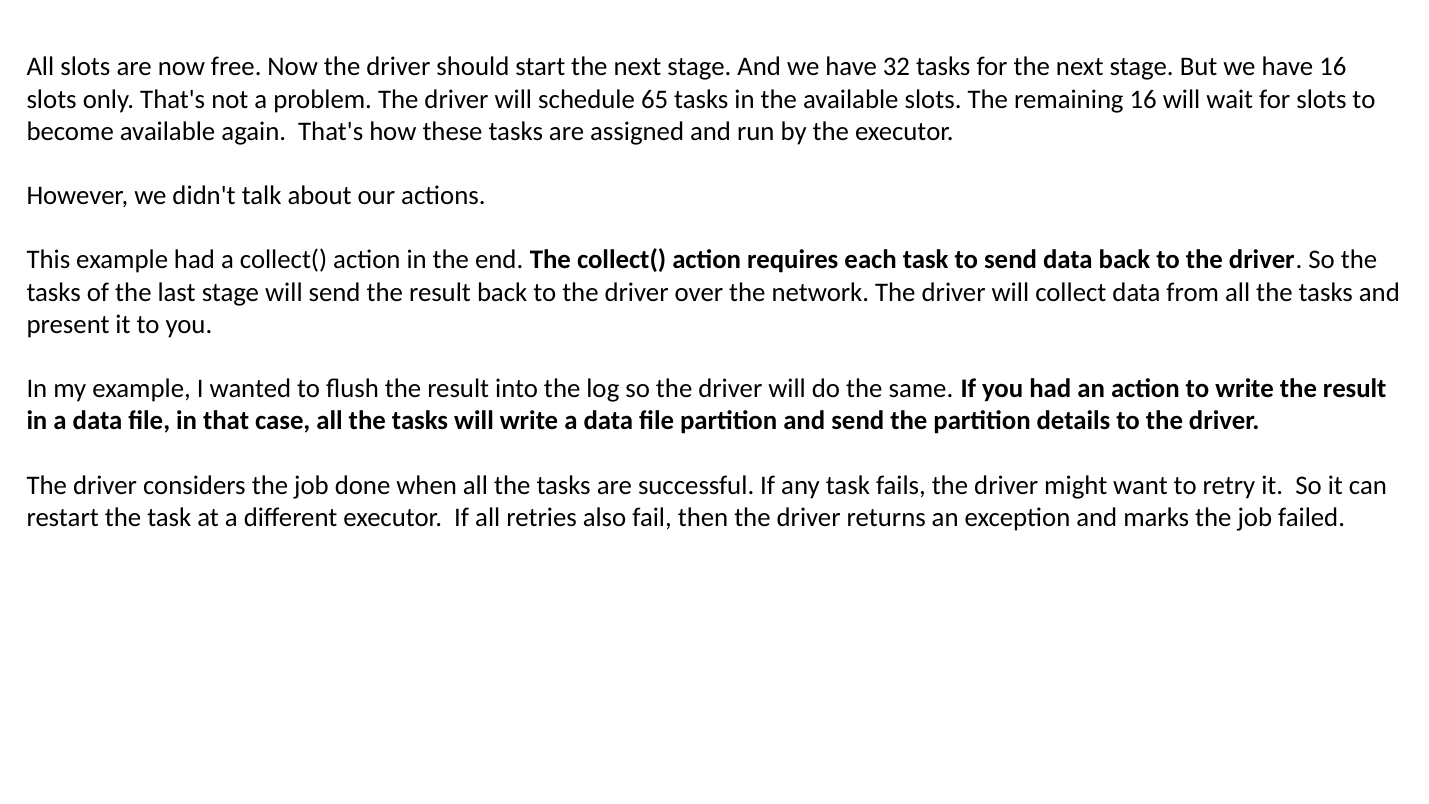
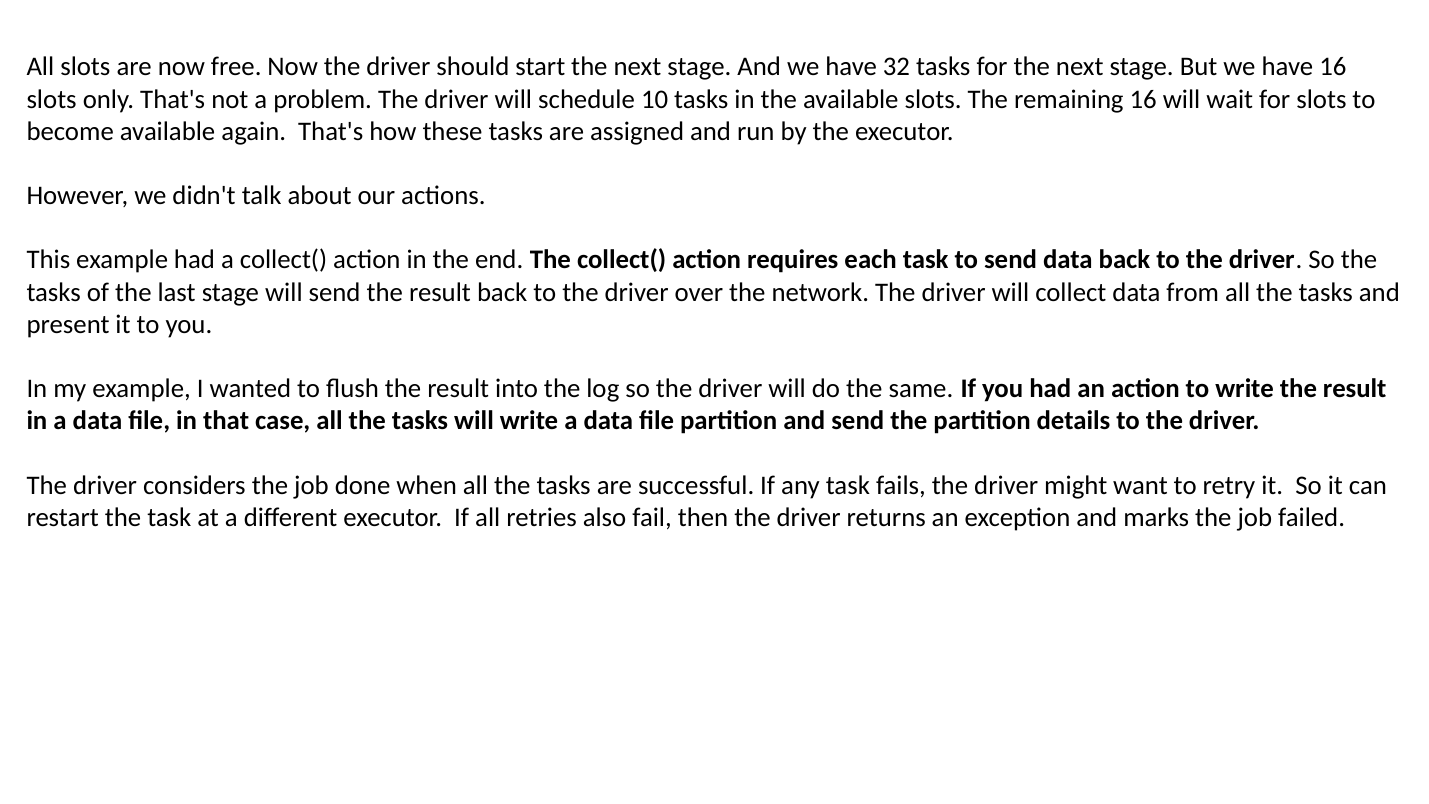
65: 65 -> 10
